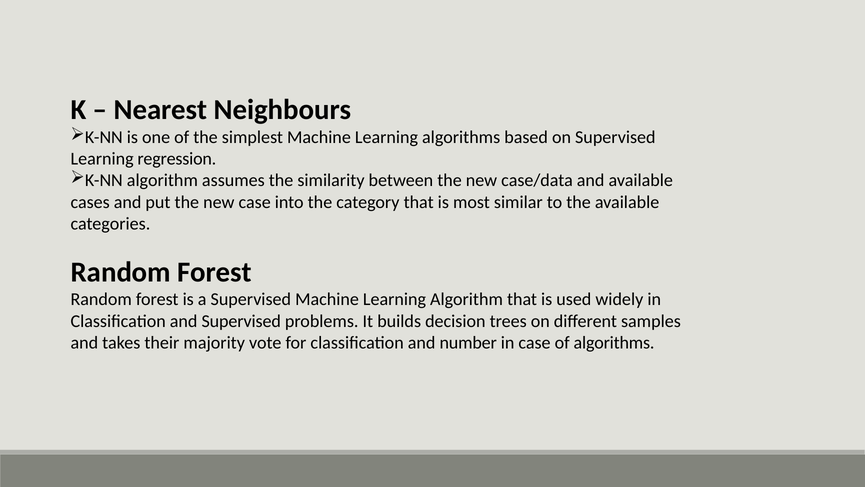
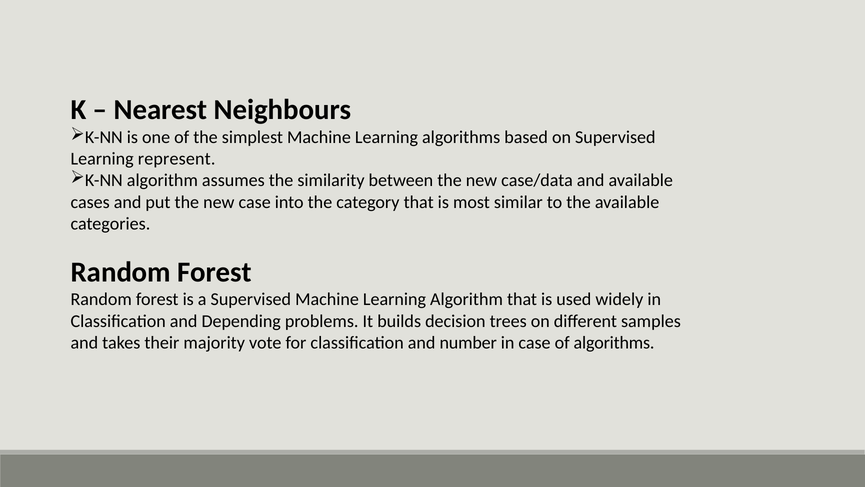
regression: regression -> represent
and Supervised: Supervised -> Depending
